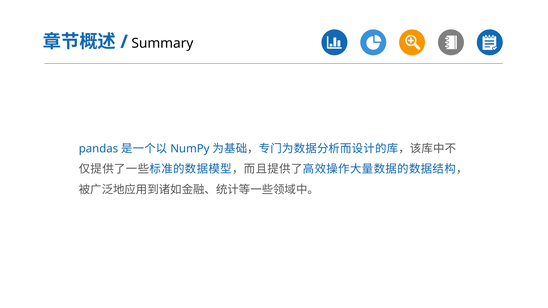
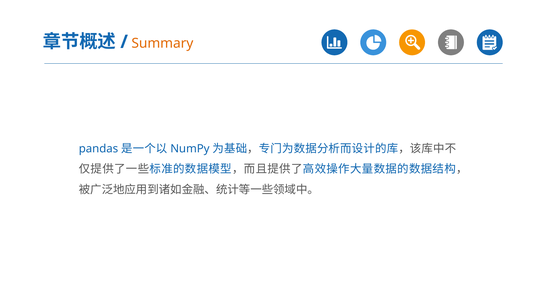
Summary colour: black -> orange
